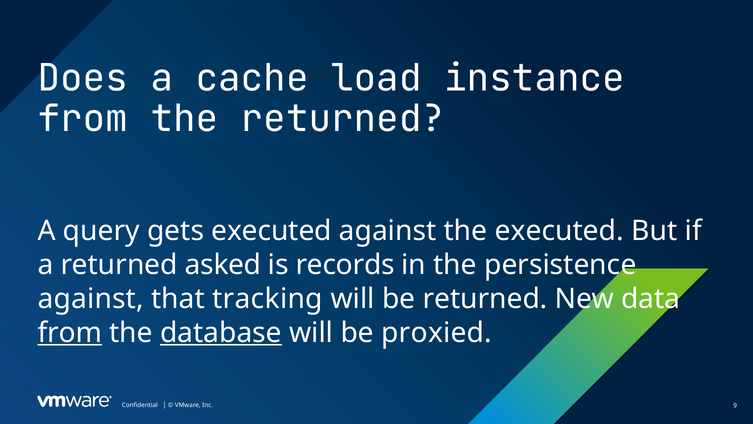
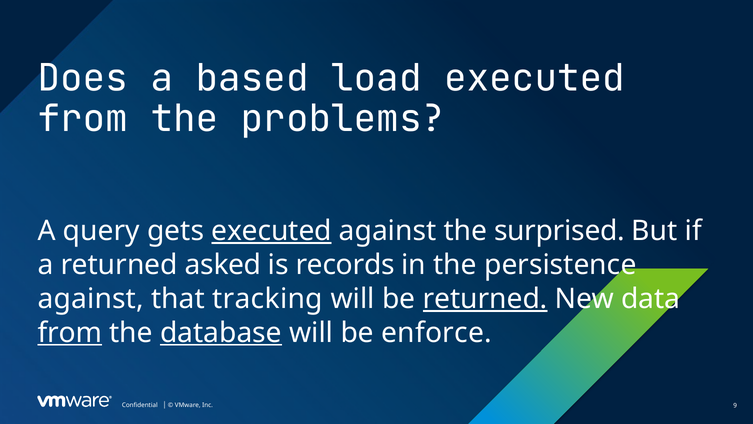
cache: cache -> based
load instance: instance -> executed
the returned: returned -> problems
executed at (272, 231) underline: none -> present
the executed: executed -> surprised
returned at (485, 299) underline: none -> present
proxied: proxied -> enforce
